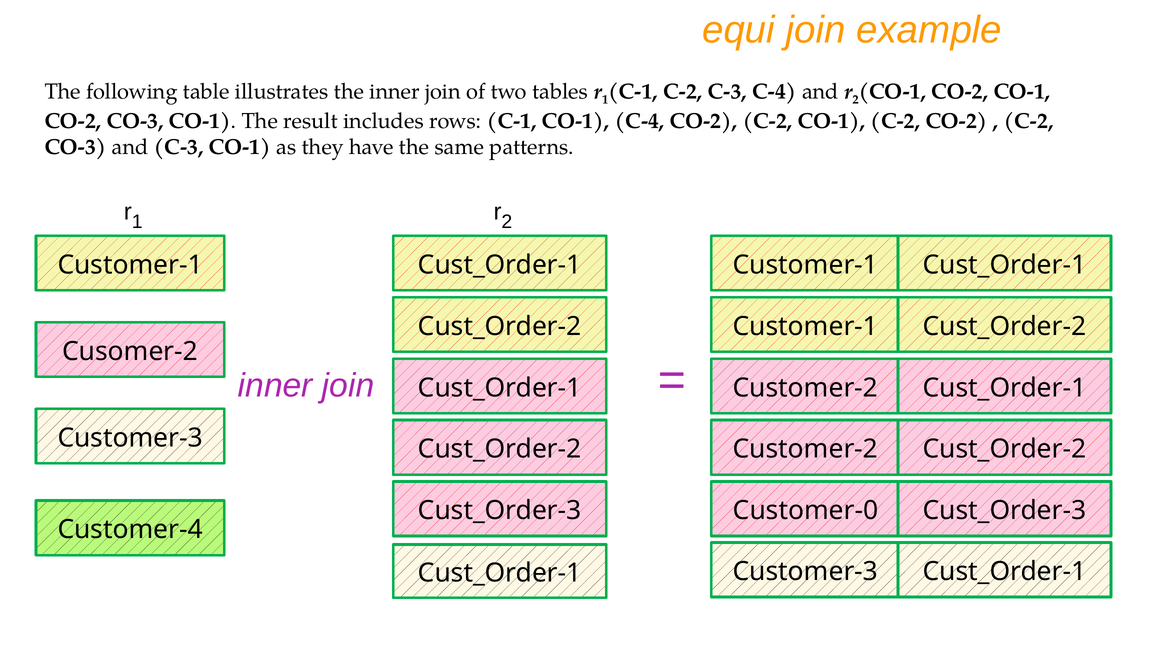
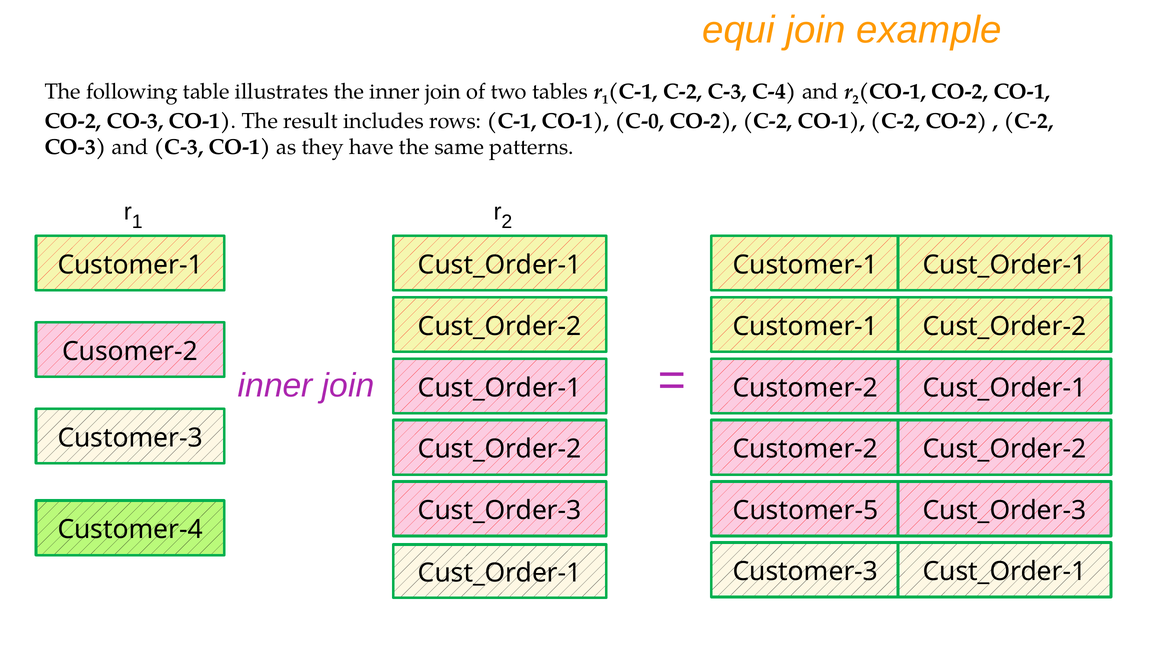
CO-1 C-4: C-4 -> C-0
Customer-0: Customer-0 -> Customer-5
